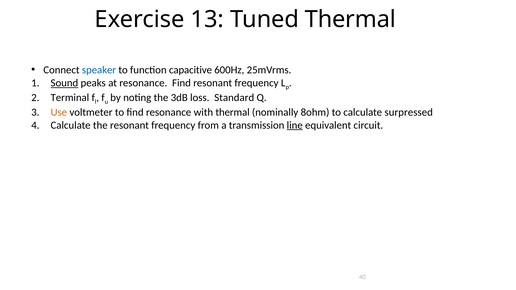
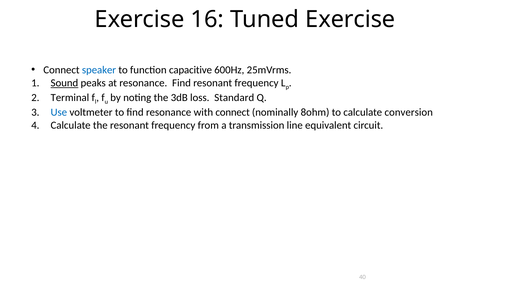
13: 13 -> 16
Tuned Thermal: Thermal -> Exercise
Use colour: orange -> blue
with thermal: thermal -> connect
surpressed: surpressed -> conversion
line underline: present -> none
